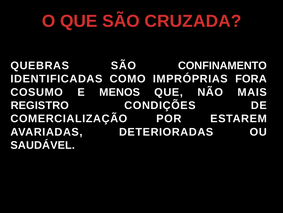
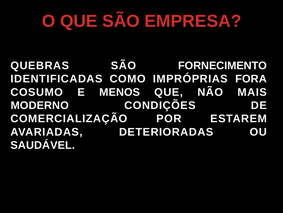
CRUZADA: CRUZADA -> EMPRESA
CONFINAMENTO: CONFINAMENTO -> FORNECIMENTO
REGISTRO: REGISTRO -> MODERNO
